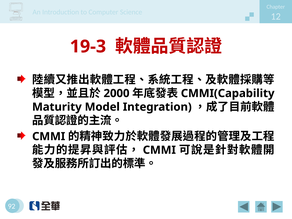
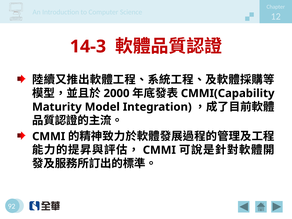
19-3: 19-3 -> 14-3
